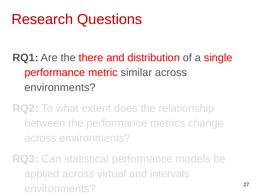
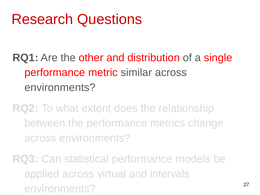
there: there -> other
